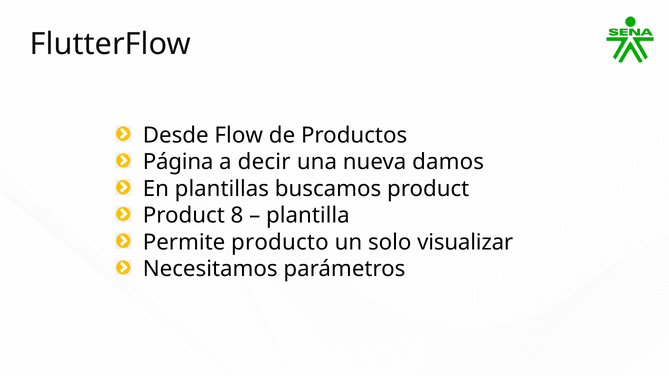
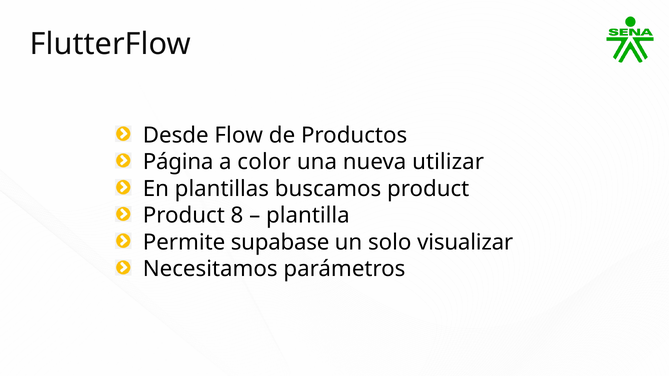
decir: decir -> color
damos: damos -> utilizar
producto: producto -> supabase
